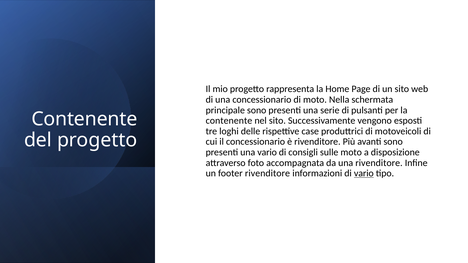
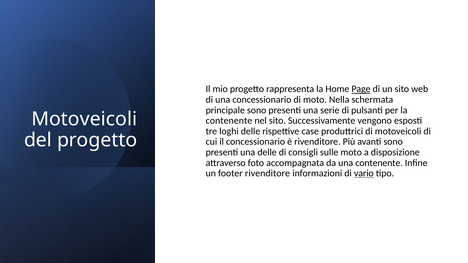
Page underline: none -> present
Contenente at (84, 119): Contenente -> Motoveicoli
una vario: vario -> delle
una rivenditore: rivenditore -> contenente
